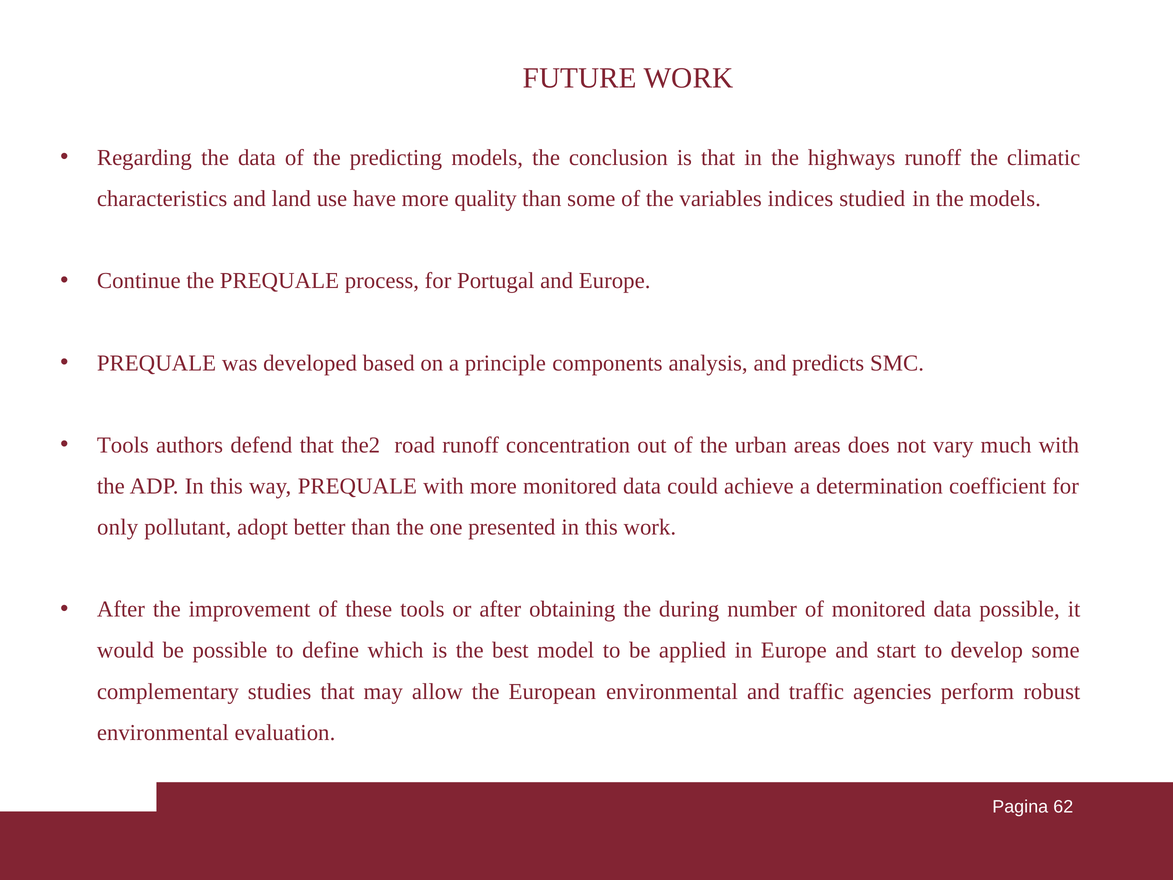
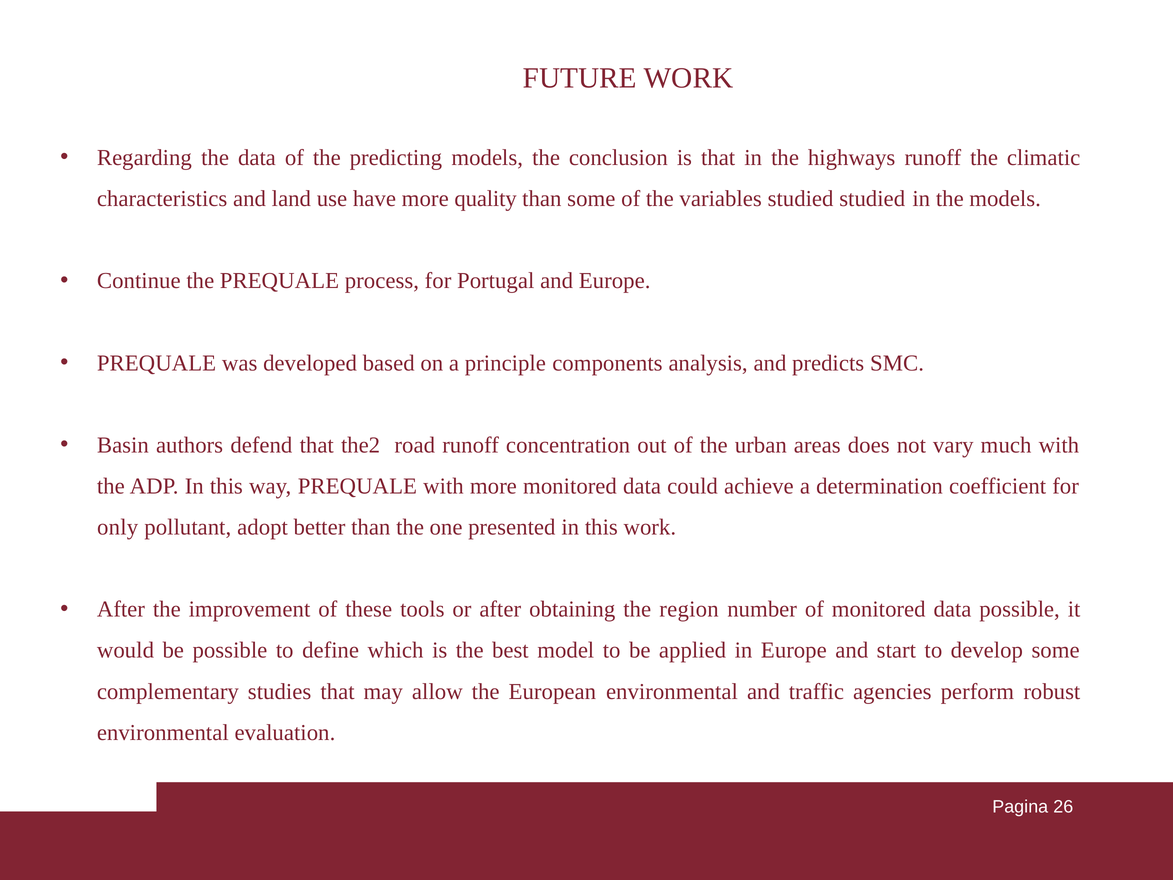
variables indices: indices -> studied
Tools at (123, 445): Tools -> Basin
during: during -> region
62: 62 -> 26
